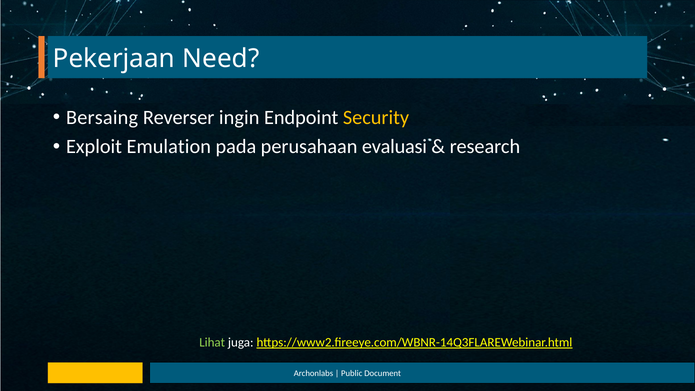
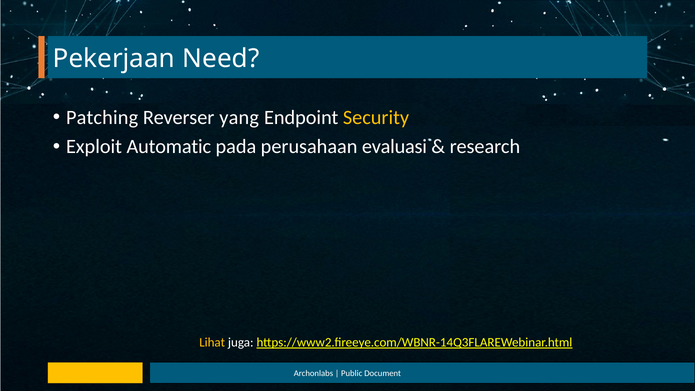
Bersaing: Bersaing -> Patching
ingin: ingin -> yang
Emulation: Emulation -> Automatic
Lihat colour: light green -> yellow
